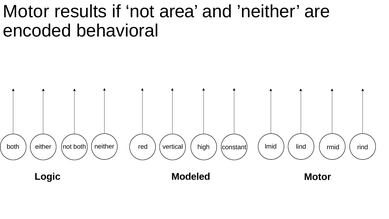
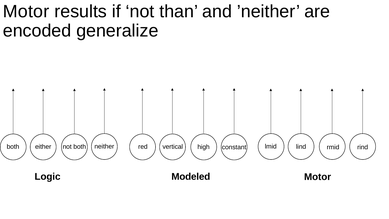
area: area -> than
behavioral: behavioral -> generalize
